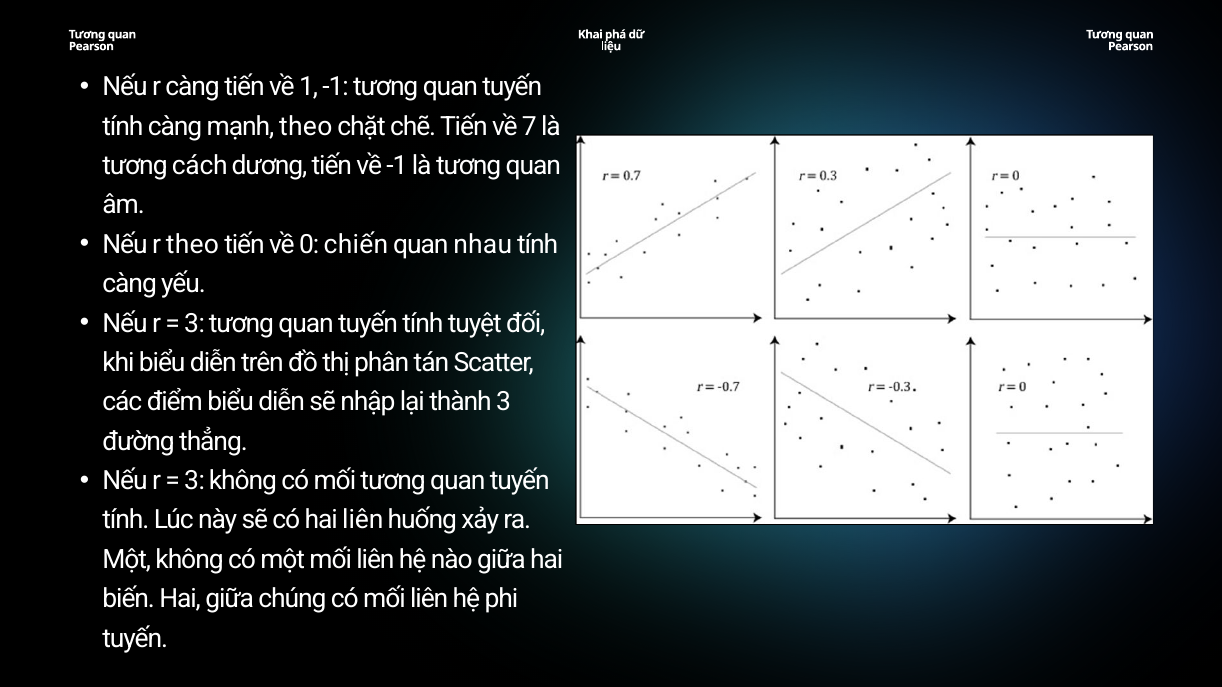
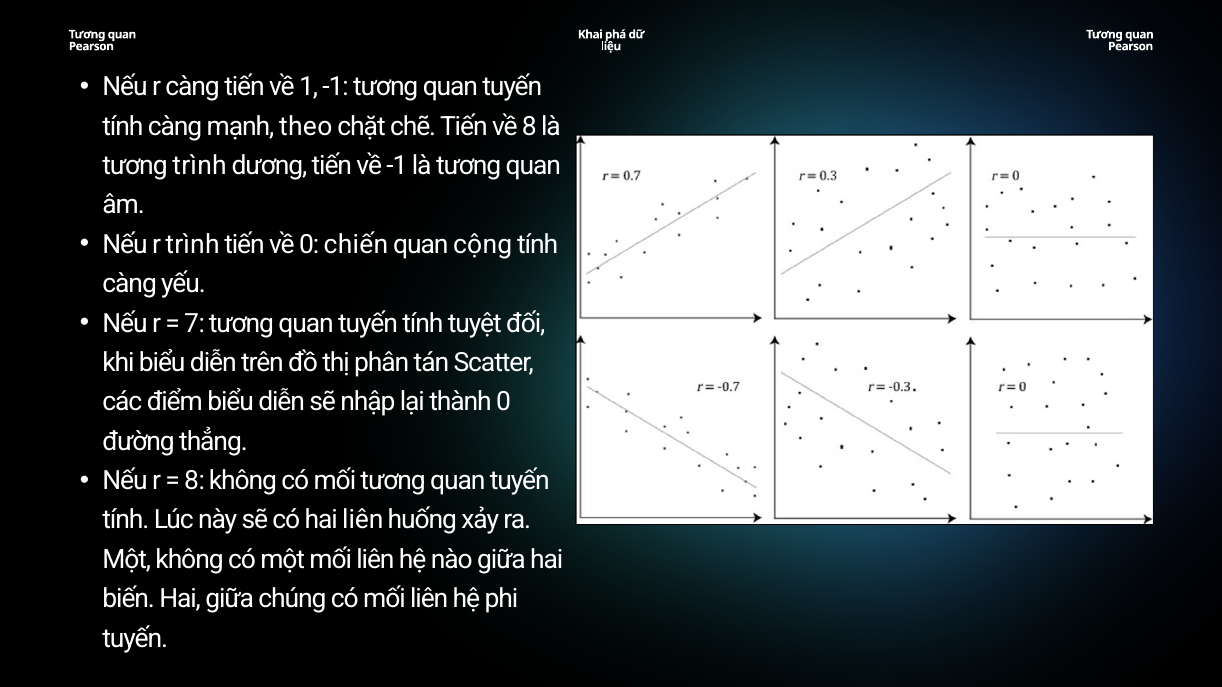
về 7: 7 -> 8
tương cách: cách -> trình
r theo: theo -> trình
nhau: nhau -> cộng
3 at (195, 323): 3 -> 7
thành 3: 3 -> 0
3 at (195, 481): 3 -> 8
